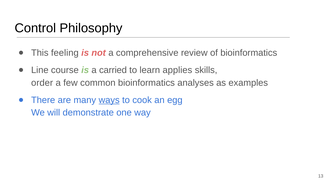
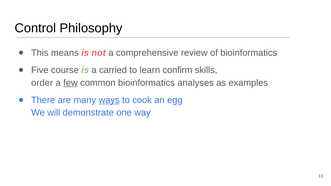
feeling: feeling -> means
Line: Line -> Five
applies: applies -> confirm
few underline: none -> present
